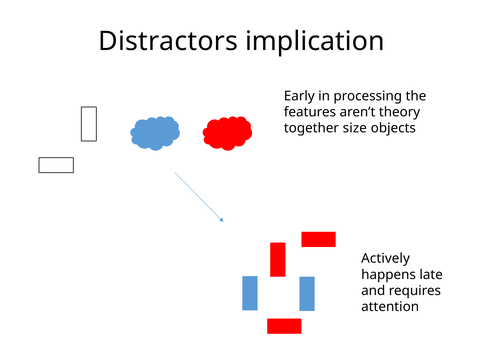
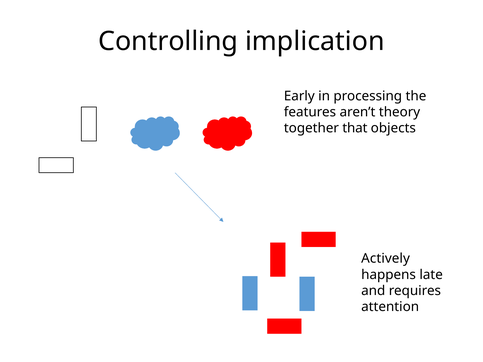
Distractors: Distractors -> Controlling
size: size -> that
